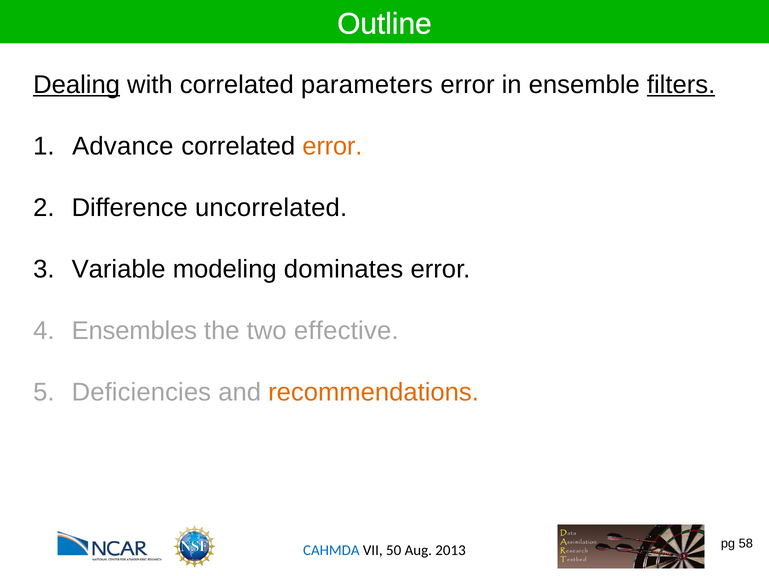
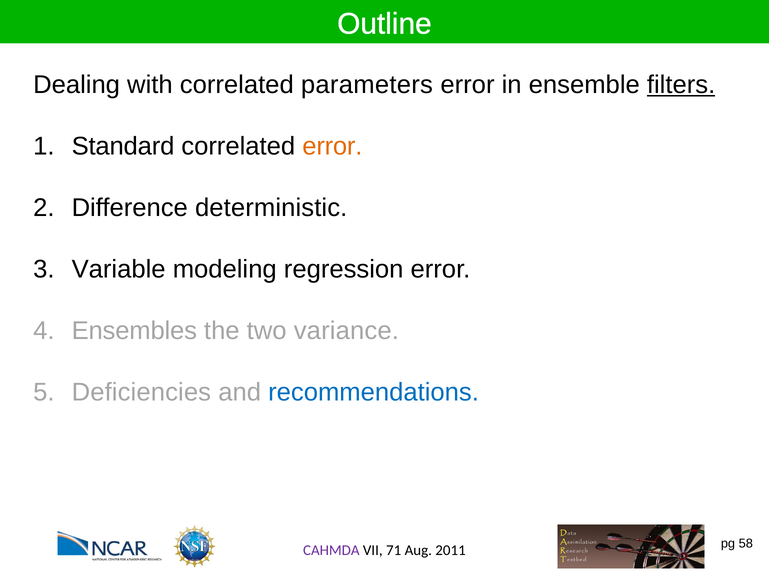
Dealing underline: present -> none
Advance: Advance -> Standard
uncorrelated: uncorrelated -> deterministic
dominates: dominates -> regression
effective: effective -> variance
recommendations colour: orange -> blue
CAHMDA colour: blue -> purple
50: 50 -> 71
2013: 2013 -> 2011
